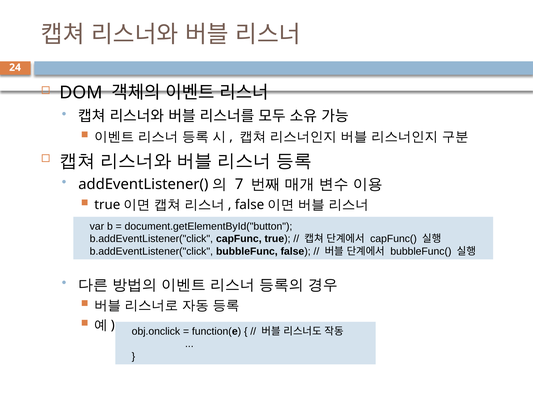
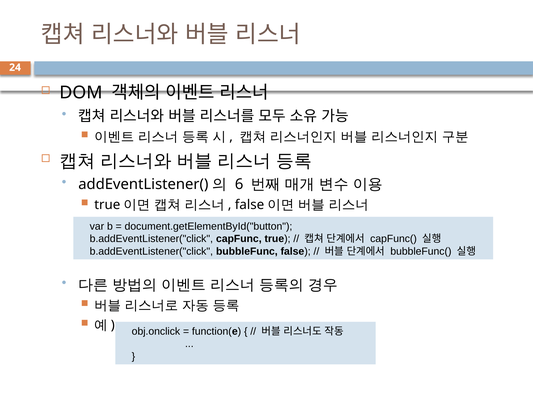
7: 7 -> 6
